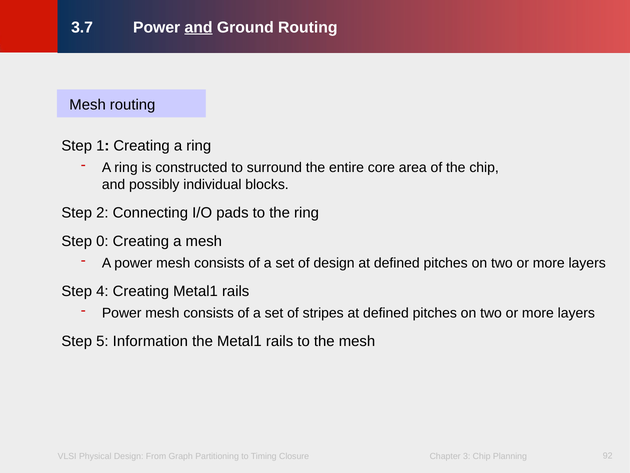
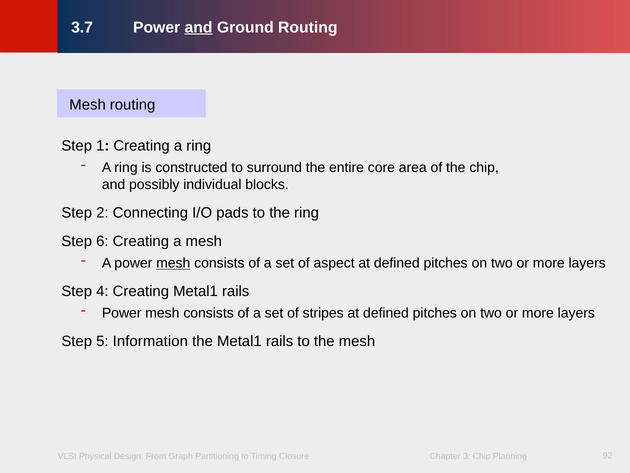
0: 0 -> 6
mesh at (173, 263) underline: none -> present
of design: design -> aspect
